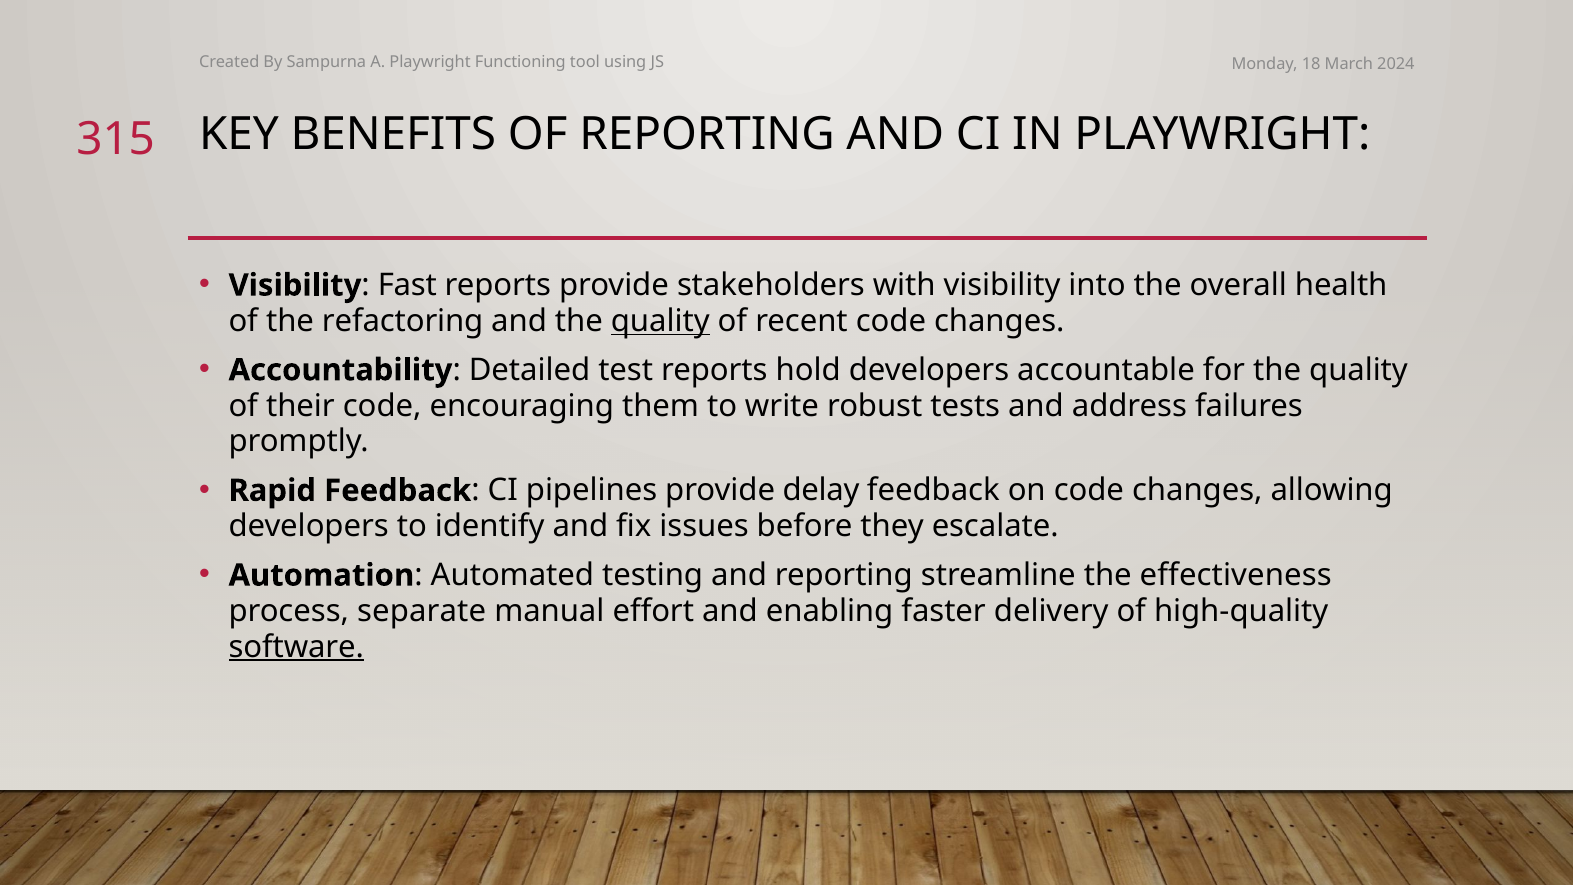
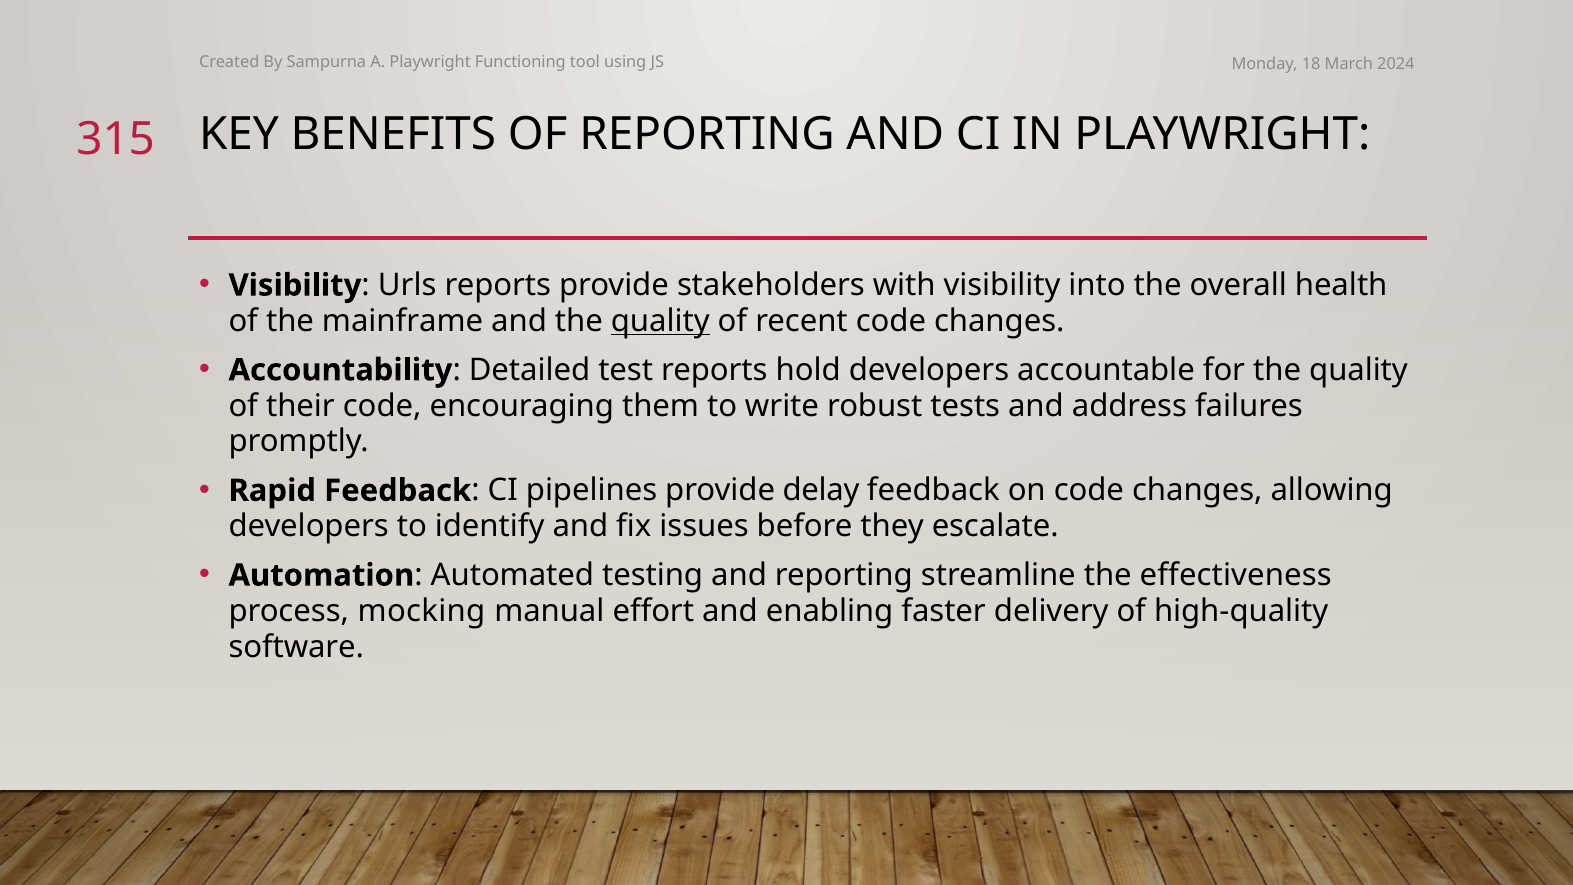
Fast: Fast -> Urls
refactoring: refactoring -> mainframe
separate: separate -> mocking
software underline: present -> none
